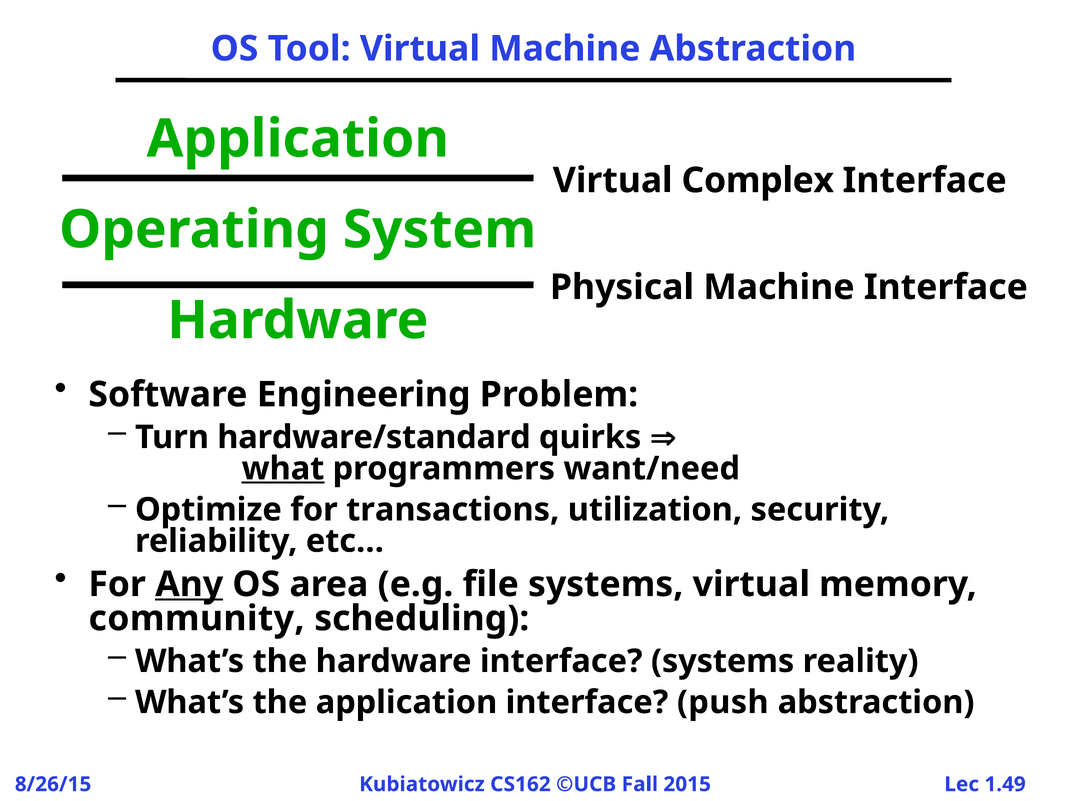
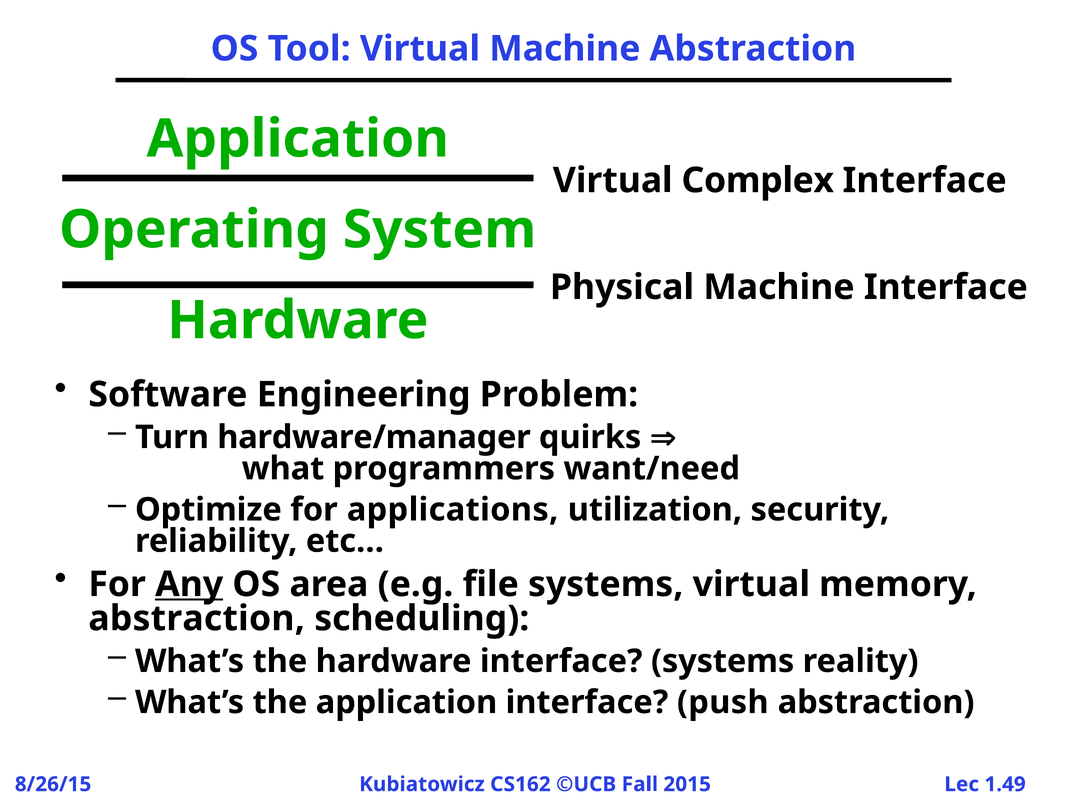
hardware/standard: hardware/standard -> hardware/manager
what underline: present -> none
transactions: transactions -> applications
community at (197, 618): community -> abstraction
